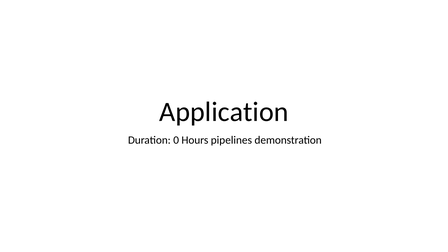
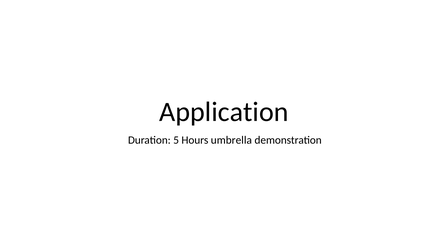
0: 0 -> 5
pipelines: pipelines -> umbrella
